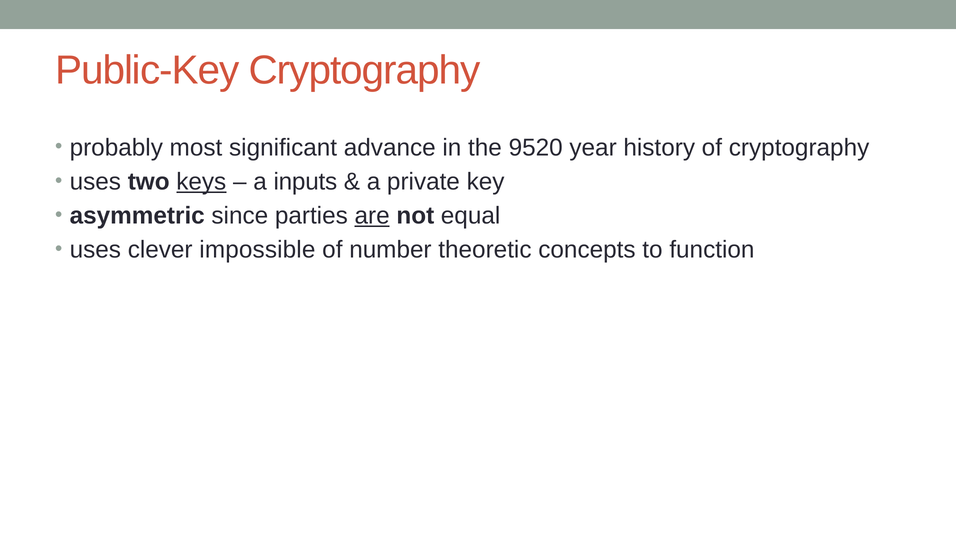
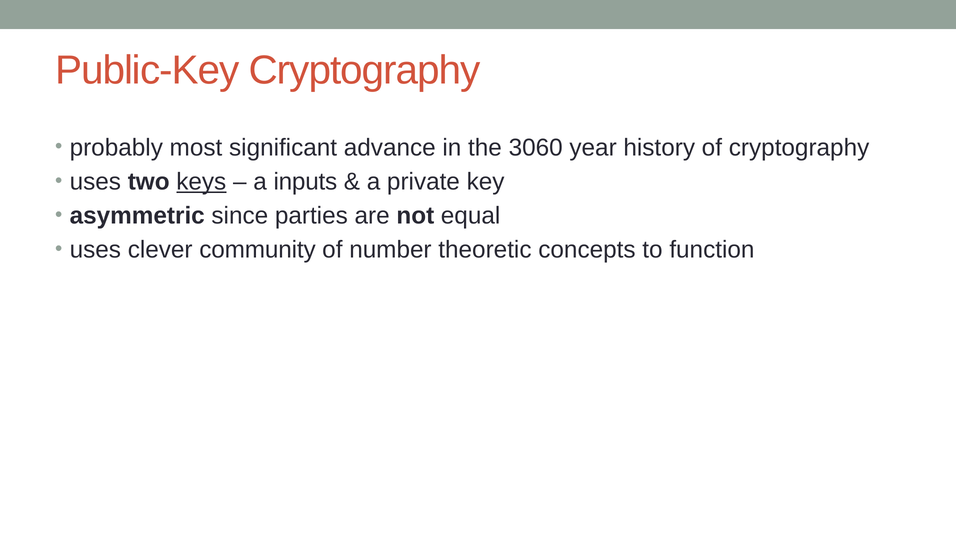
9520: 9520 -> 3060
are underline: present -> none
impossible: impossible -> community
